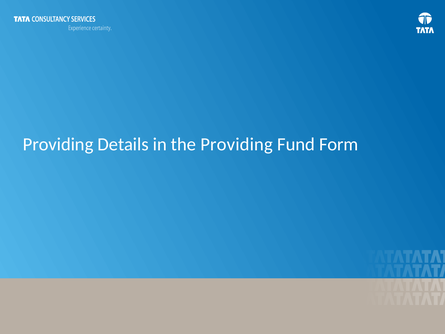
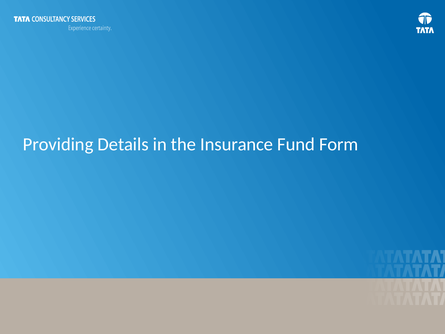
the Providing: Providing -> Insurance
